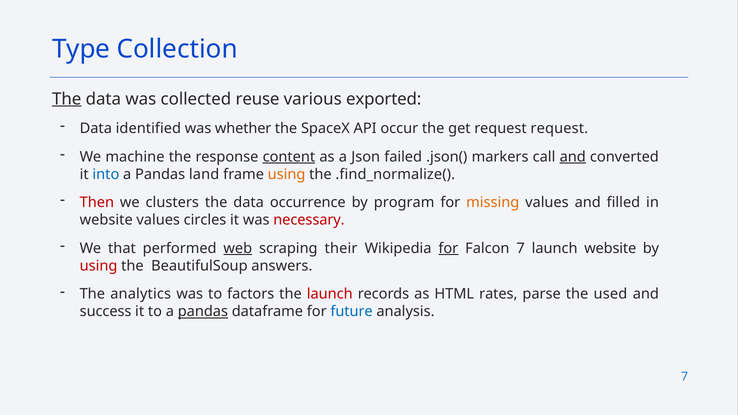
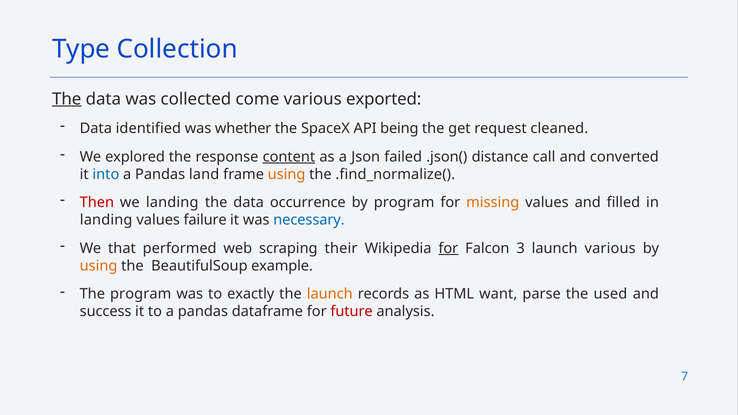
reuse: reuse -> come
occur: occur -> being
request request: request -> cleaned
machine: machine -> explored
markers: markers -> distance
and at (573, 157) underline: present -> none
we clusters: clusters -> landing
website at (106, 220): website -> landing
circles: circles -> failure
necessary colour: red -> blue
web underline: present -> none
Falcon 7: 7 -> 3
launch website: website -> various
using at (99, 266) colour: red -> orange
answers: answers -> example
The analytics: analytics -> program
factors: factors -> exactly
launch at (330, 294) colour: red -> orange
rates: rates -> want
pandas at (203, 312) underline: present -> none
future colour: blue -> red
